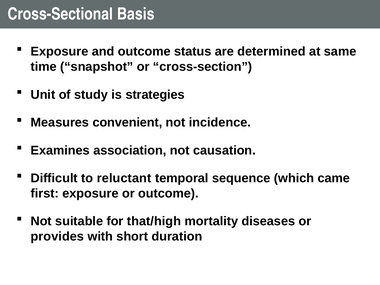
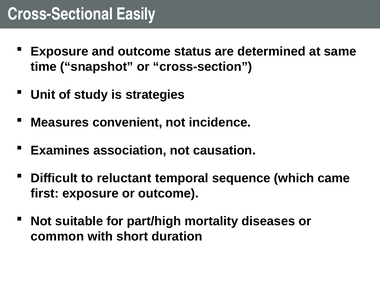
Basis: Basis -> Easily
that/high: that/high -> part/high
provides: provides -> common
